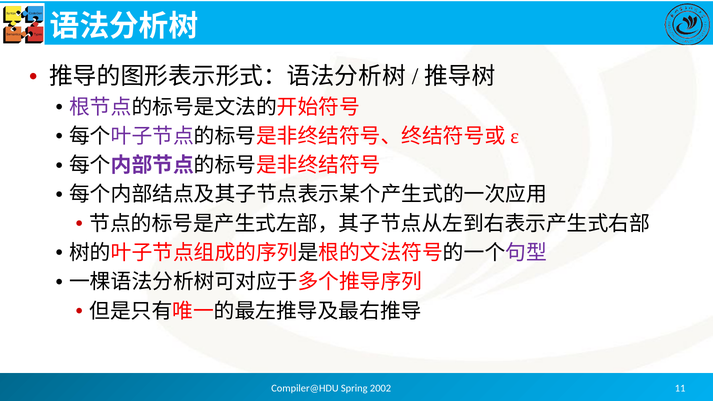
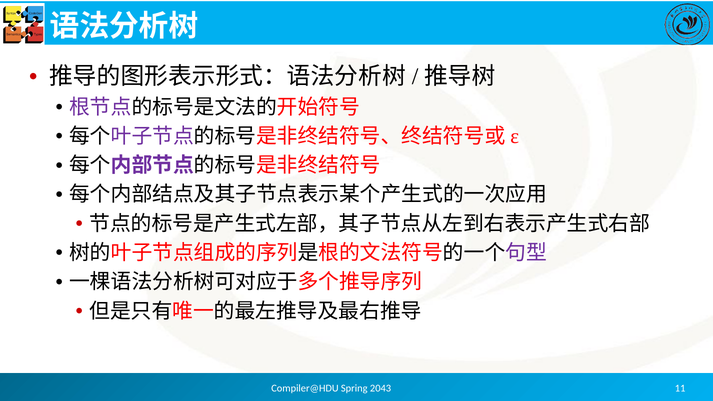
2002: 2002 -> 2043
